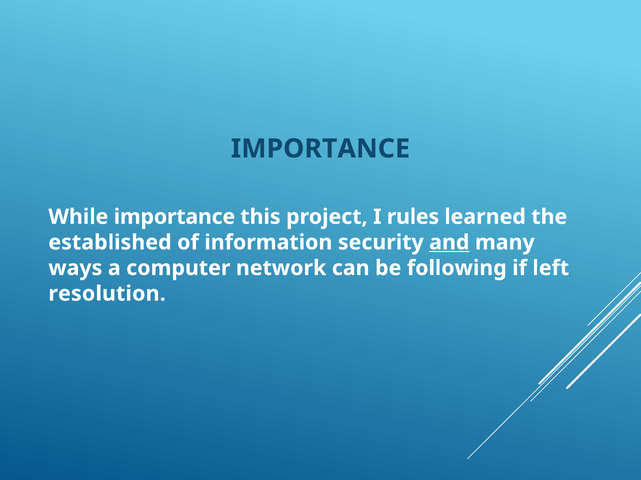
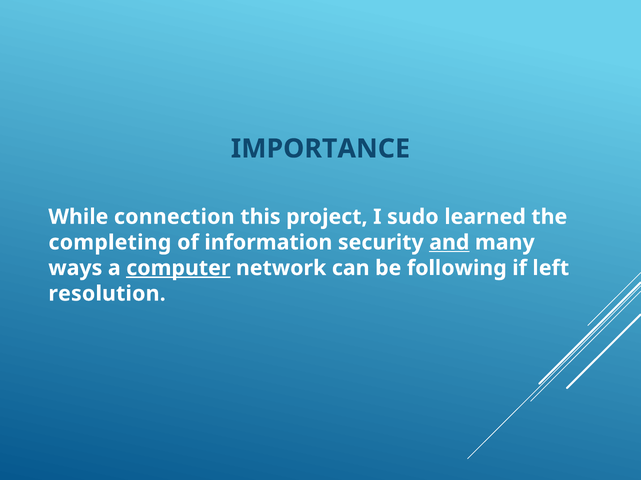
While importance: importance -> connection
rules: rules -> sudo
established: established -> completing
computer underline: none -> present
